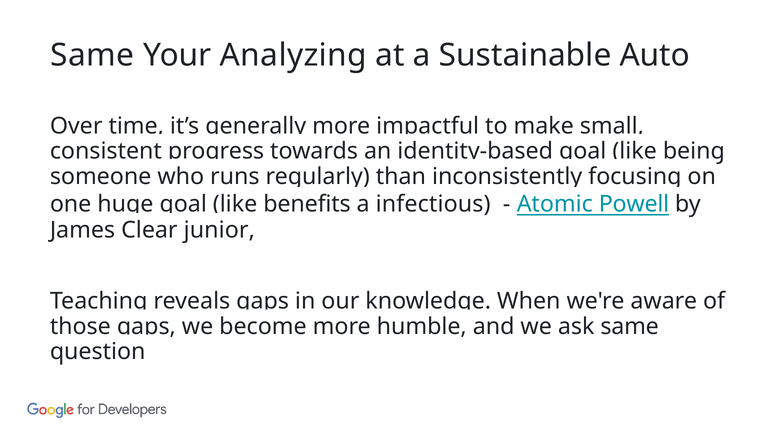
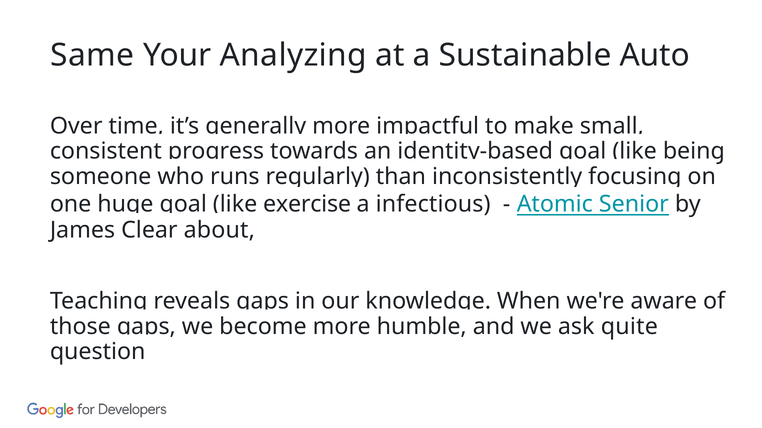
benefits: benefits -> exercise
Powell: Powell -> Senior
junior: junior -> about
ask same: same -> quite
